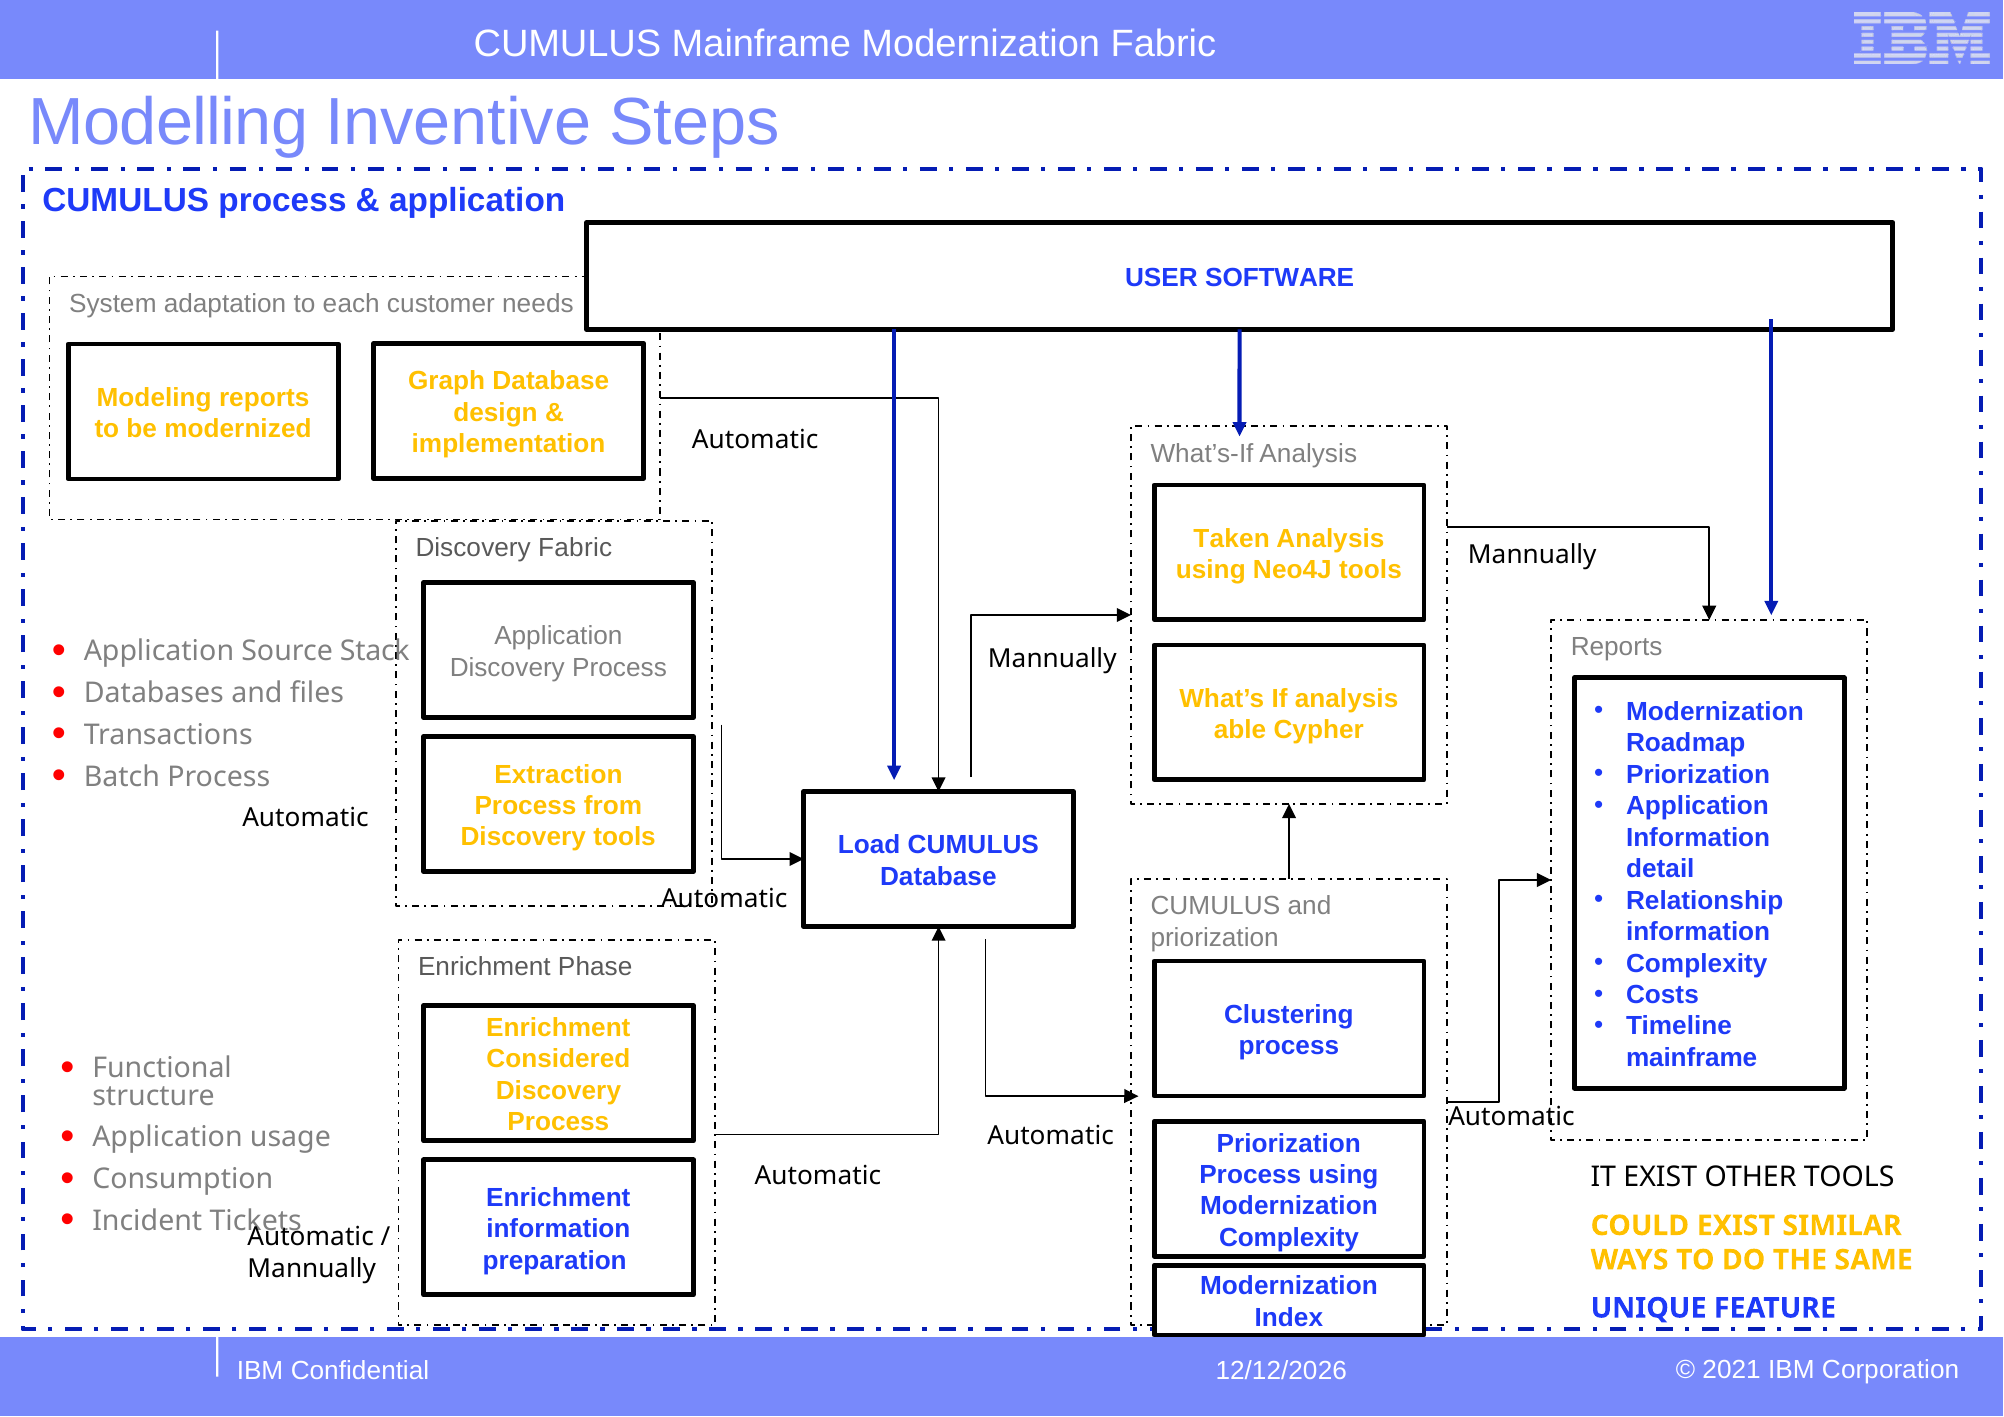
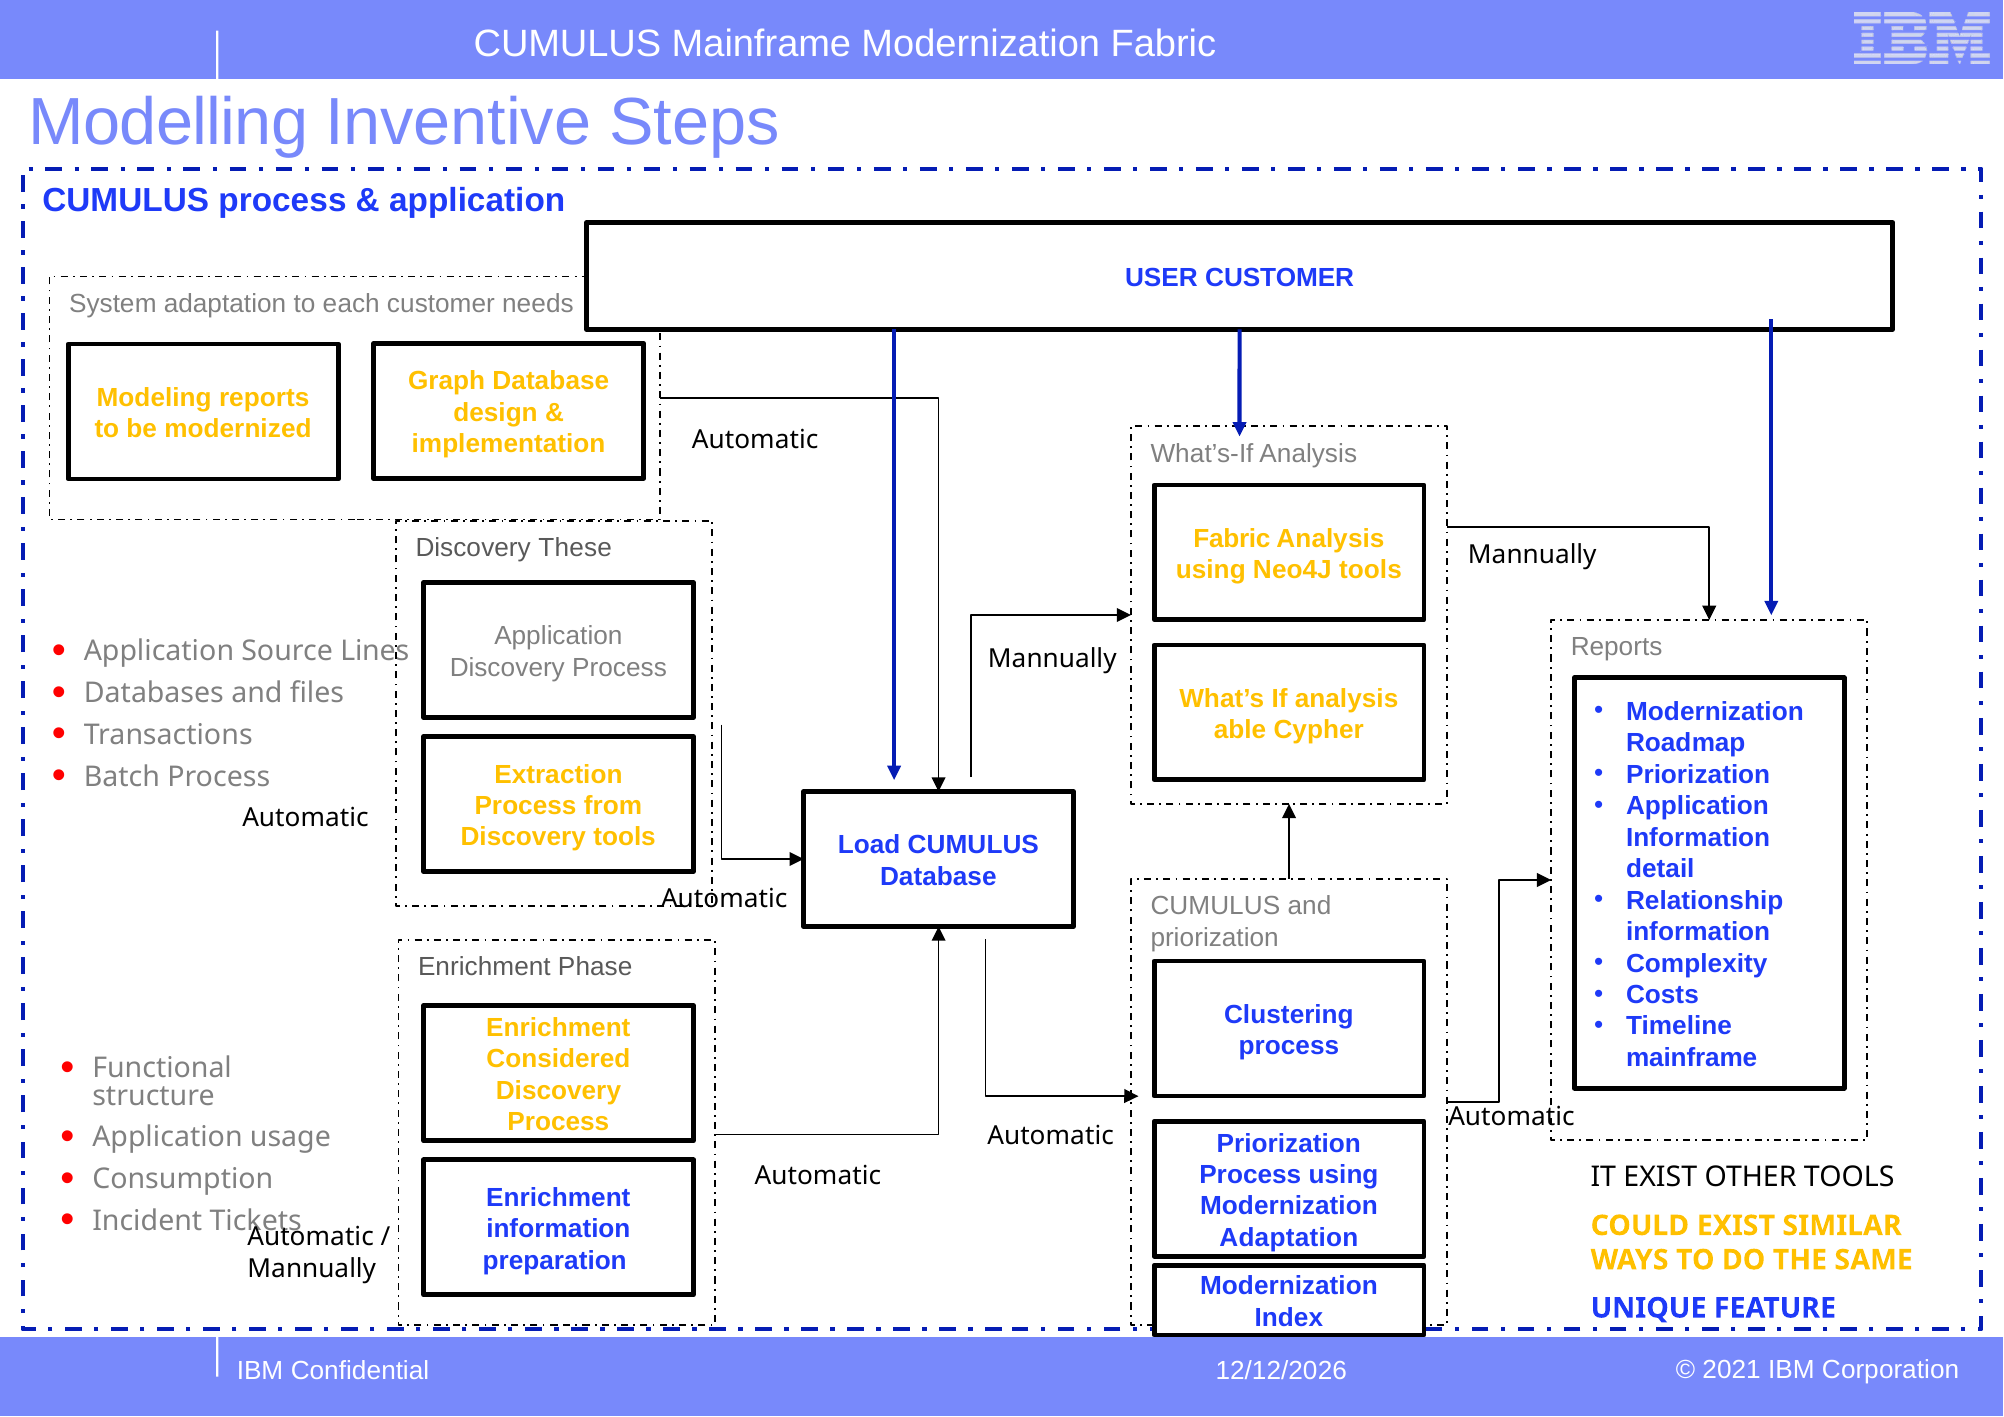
USER SOFTWARE: SOFTWARE -> CUSTOMER
Taken at (1232, 538): Taken -> Fabric
Discovery Fabric: Fabric -> These
Stack: Stack -> Lines
Complexity at (1289, 1238): Complexity -> Adaptation
